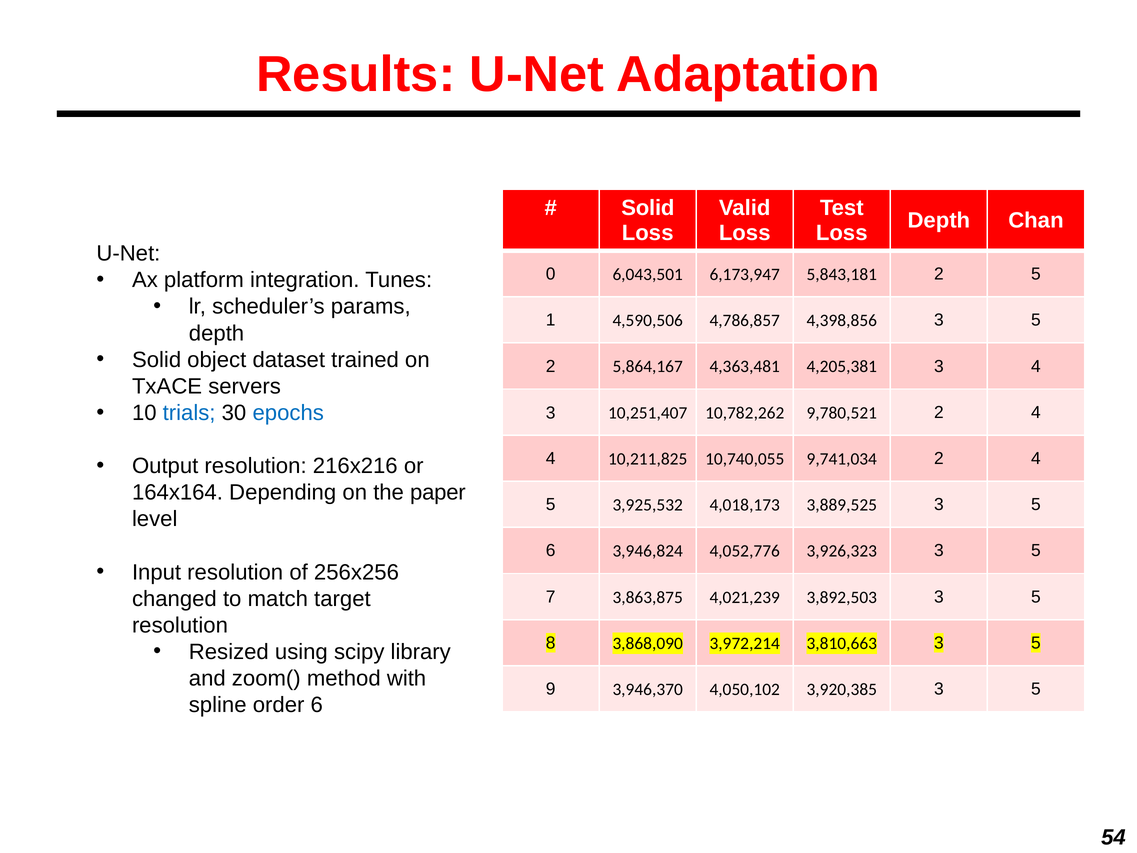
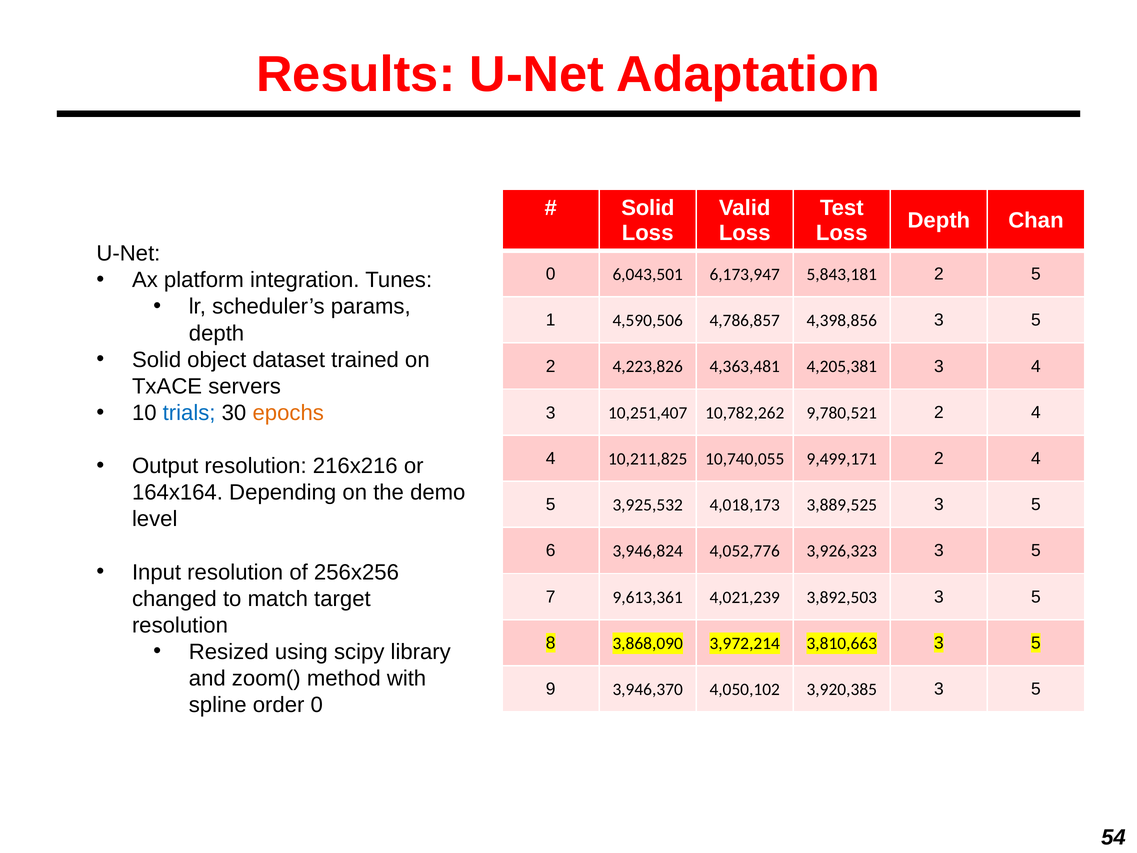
5,864,167: 5,864,167 -> 4,223,826
epochs colour: blue -> orange
9,741,034: 9,741,034 -> 9,499,171
paper: paper -> demo
3,863,875: 3,863,875 -> 9,613,361
order 6: 6 -> 0
